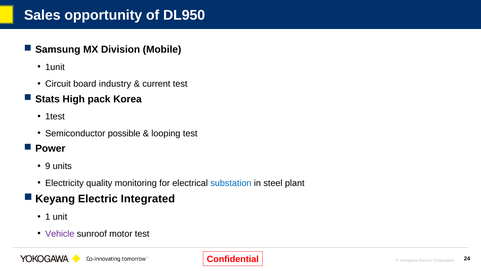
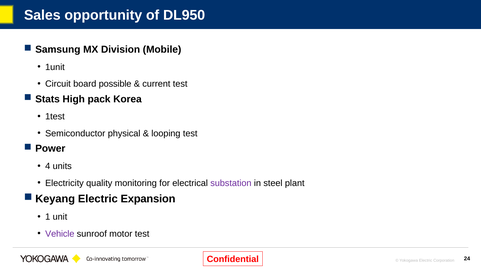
industry: industry -> possible
possible: possible -> physical
9: 9 -> 4
substation colour: blue -> purple
Integrated: Integrated -> Expansion
